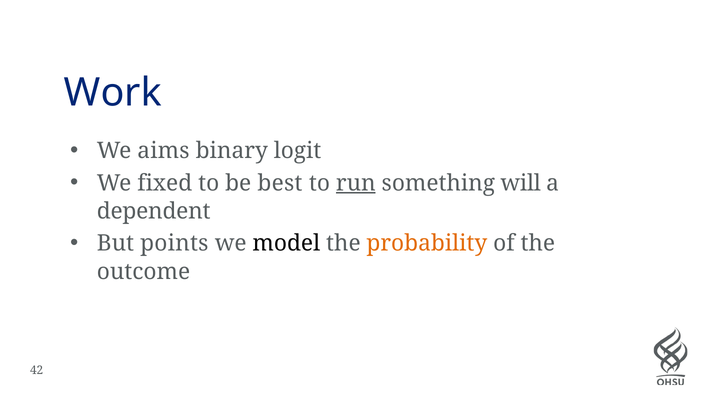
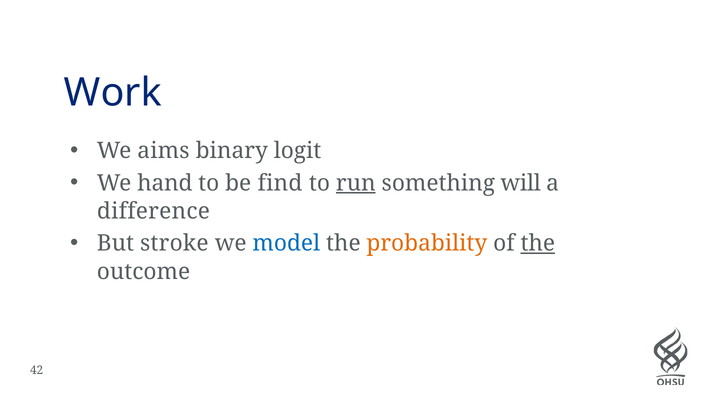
fixed: fixed -> hand
best: best -> find
dependent: dependent -> difference
points: points -> stroke
model colour: black -> blue
the at (538, 243) underline: none -> present
